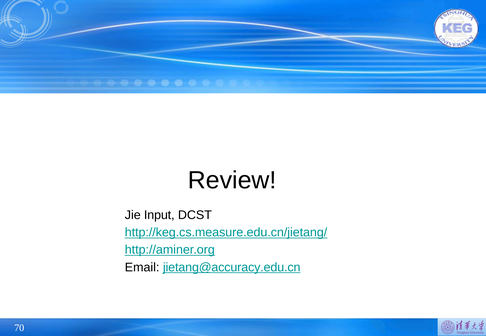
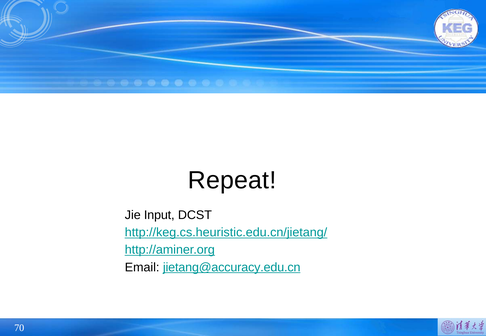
Review: Review -> Repeat
http://keg.cs.measure.edu.cn/jietang/: http://keg.cs.measure.edu.cn/jietang/ -> http://keg.cs.heuristic.edu.cn/jietang/
